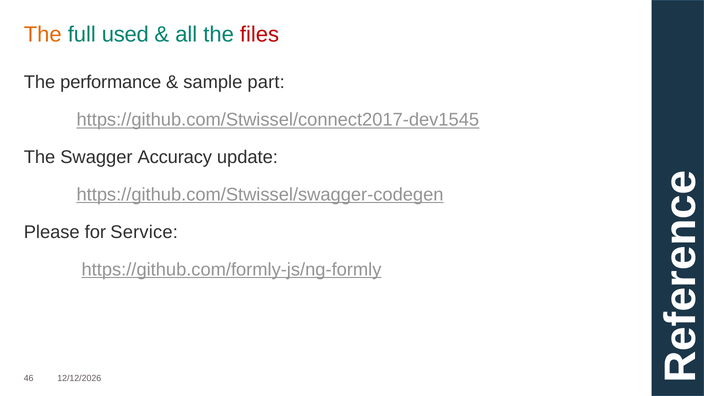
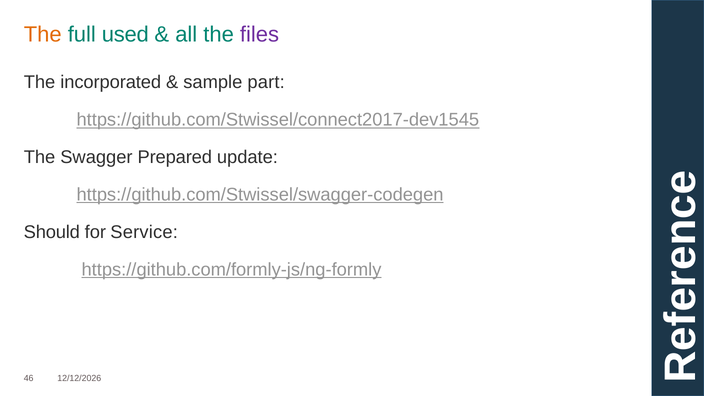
files colour: red -> purple
performance: performance -> incorporated
Accuracy: Accuracy -> Prepared
Please: Please -> Should
